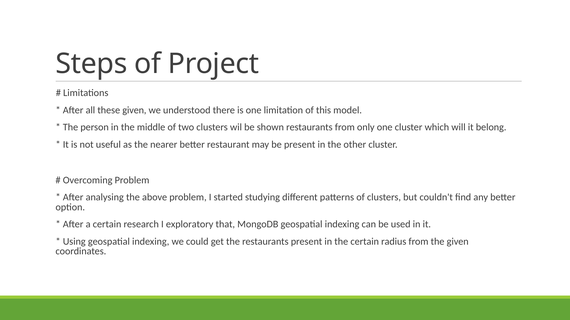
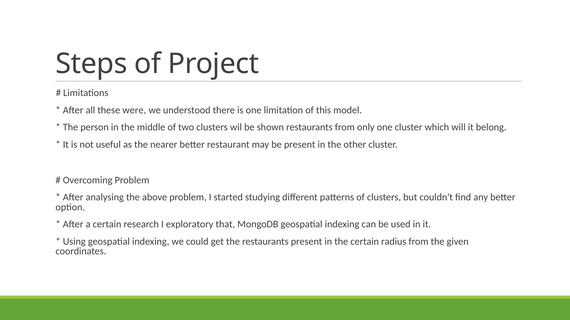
these given: given -> were
